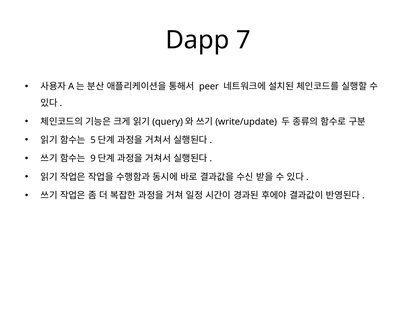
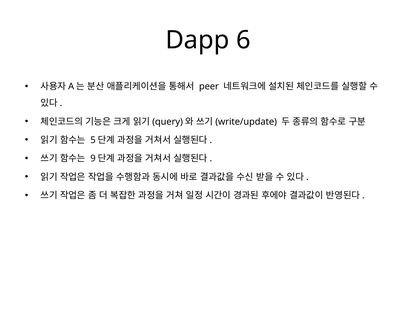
7: 7 -> 6
